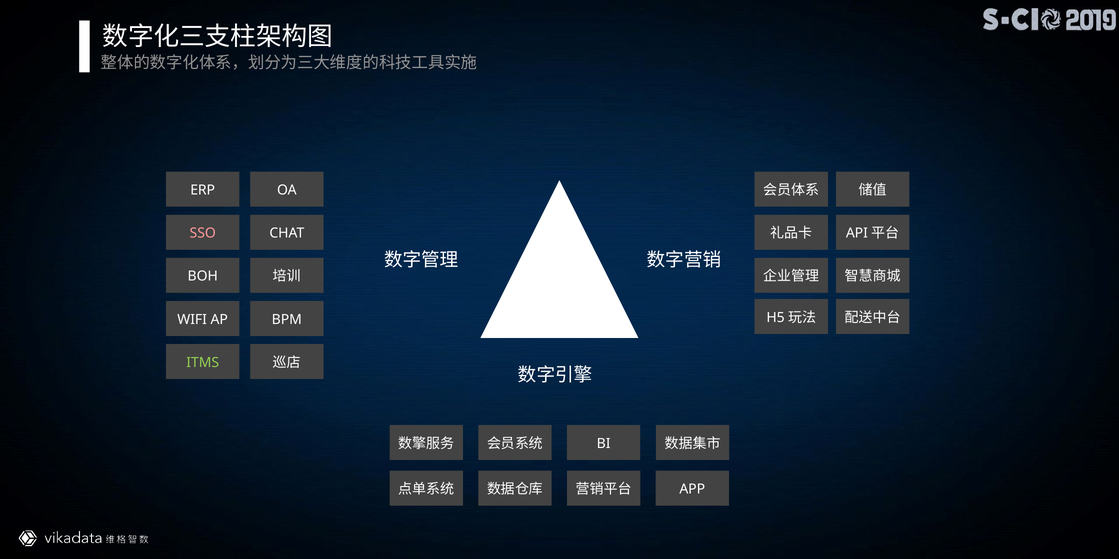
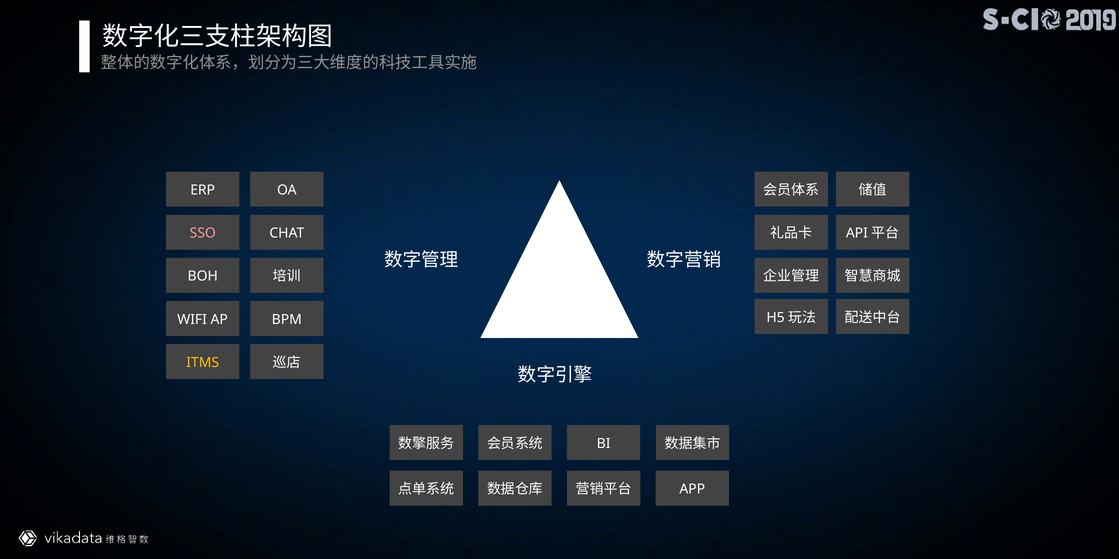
ITMS colour: light green -> yellow
